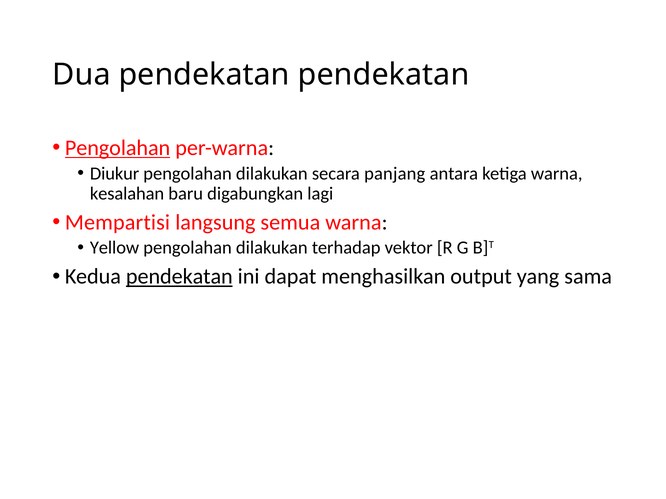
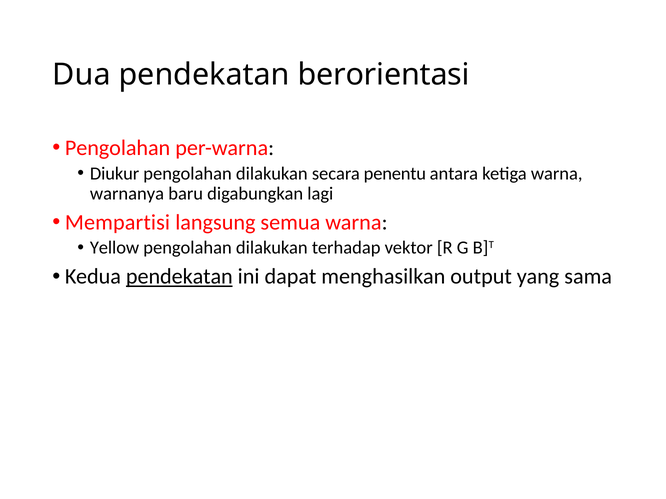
pendekatan pendekatan: pendekatan -> berorientasi
Pengolahan at (118, 148) underline: present -> none
panjang: panjang -> penentu
kesalahan: kesalahan -> warnanya
